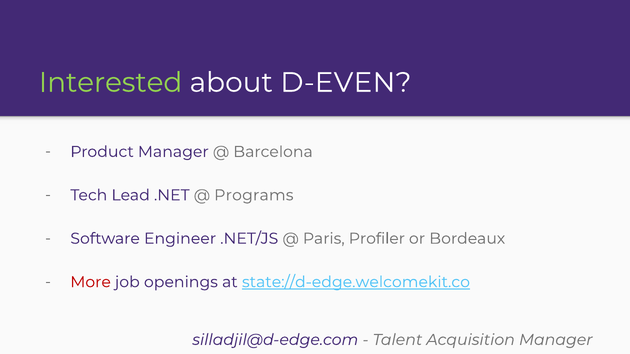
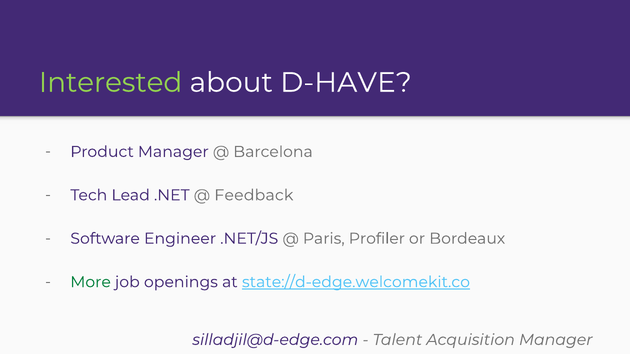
D-EVEN: D-EVEN -> D-HAVE
Programs: Programs -> Feedback
More colour: red -> green
